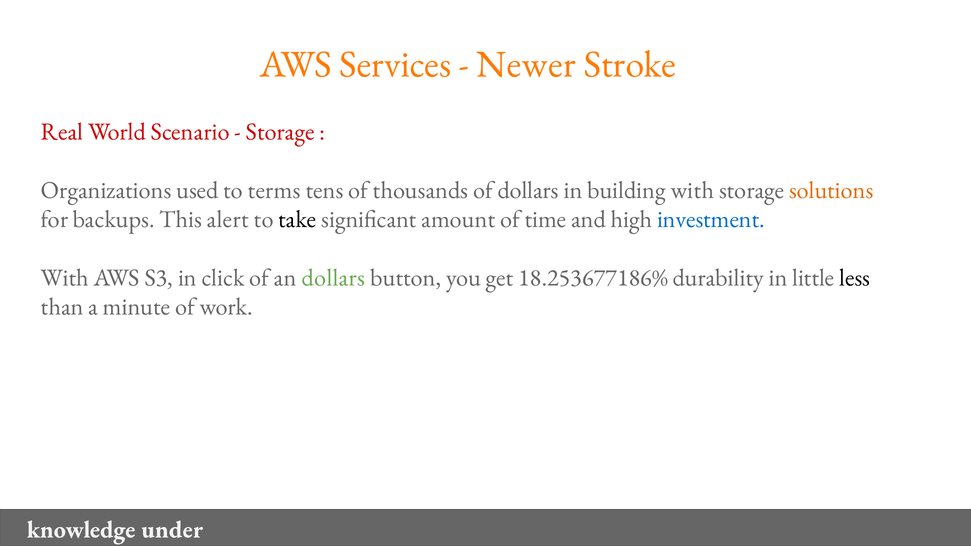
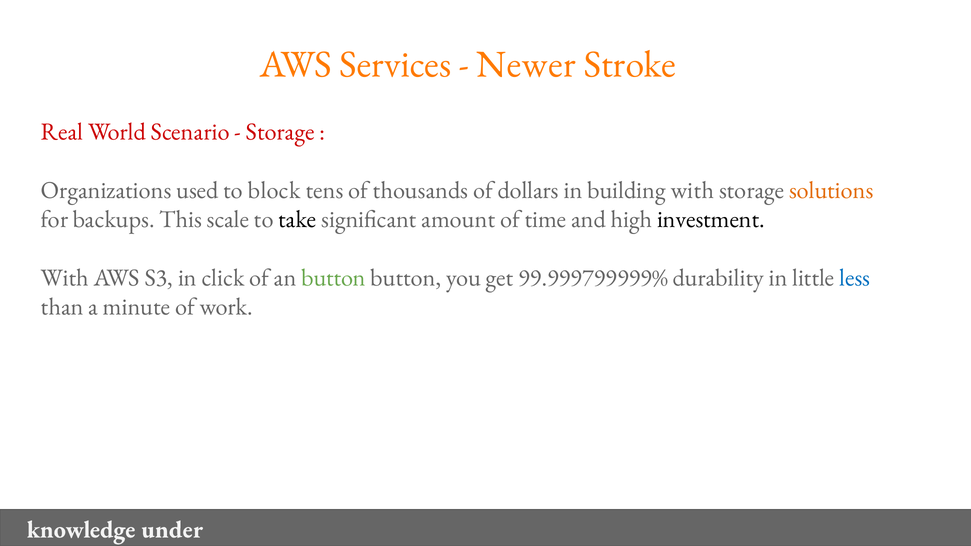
terms: terms -> block
alert: alert -> scale
investment colour: blue -> black
an dollars: dollars -> button
18.253677186%: 18.253677186% -> 99.999799999%
less colour: black -> blue
